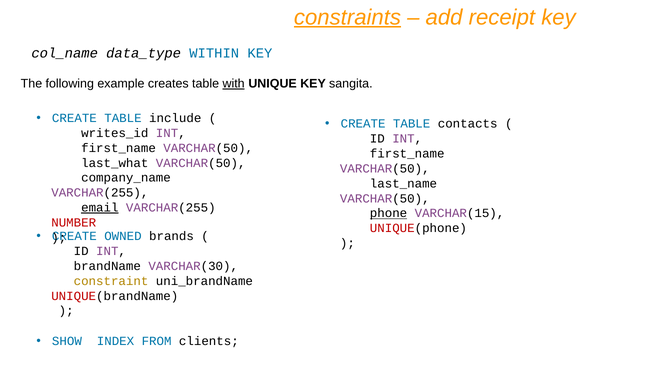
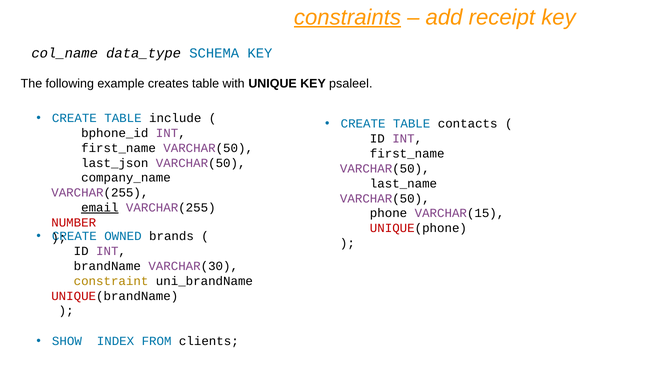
WITHIN: WITHIN -> SCHEMA
with underline: present -> none
sangita: sangita -> psaleel
writes_id: writes_id -> bphone_id
last_what: last_what -> last_json
phone underline: present -> none
